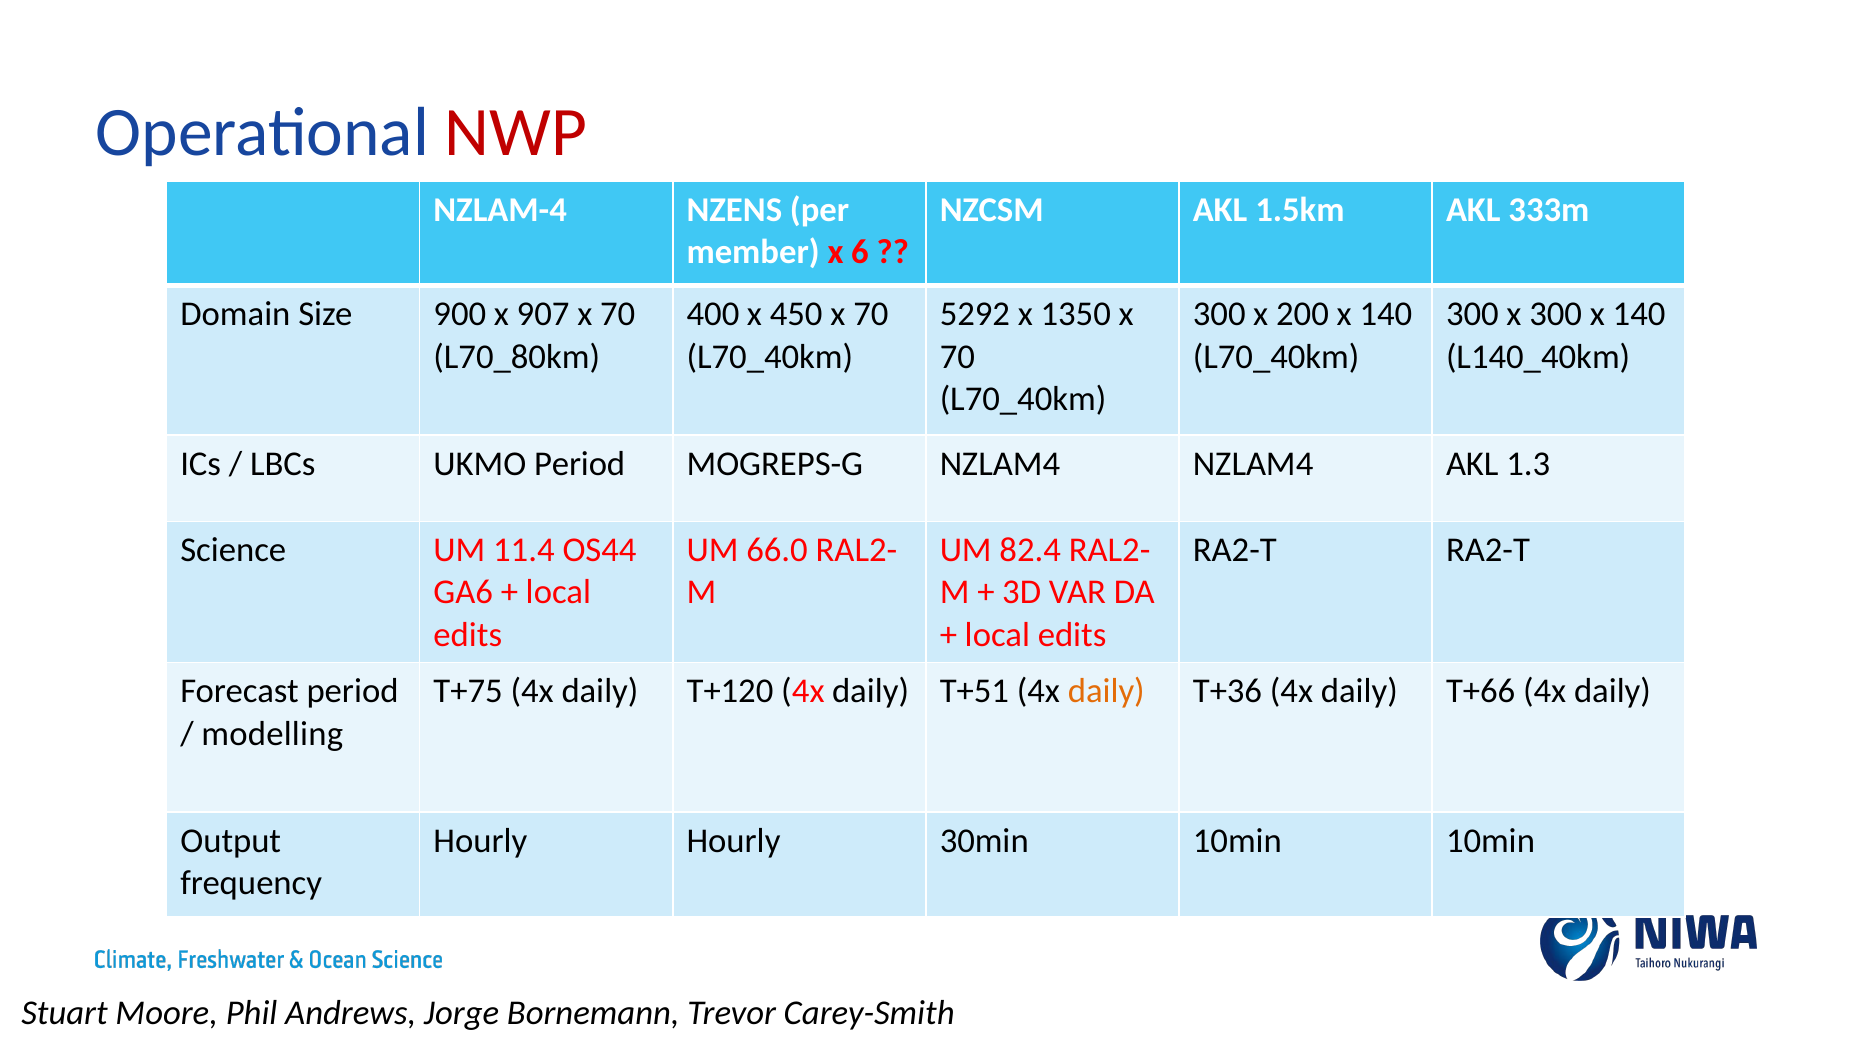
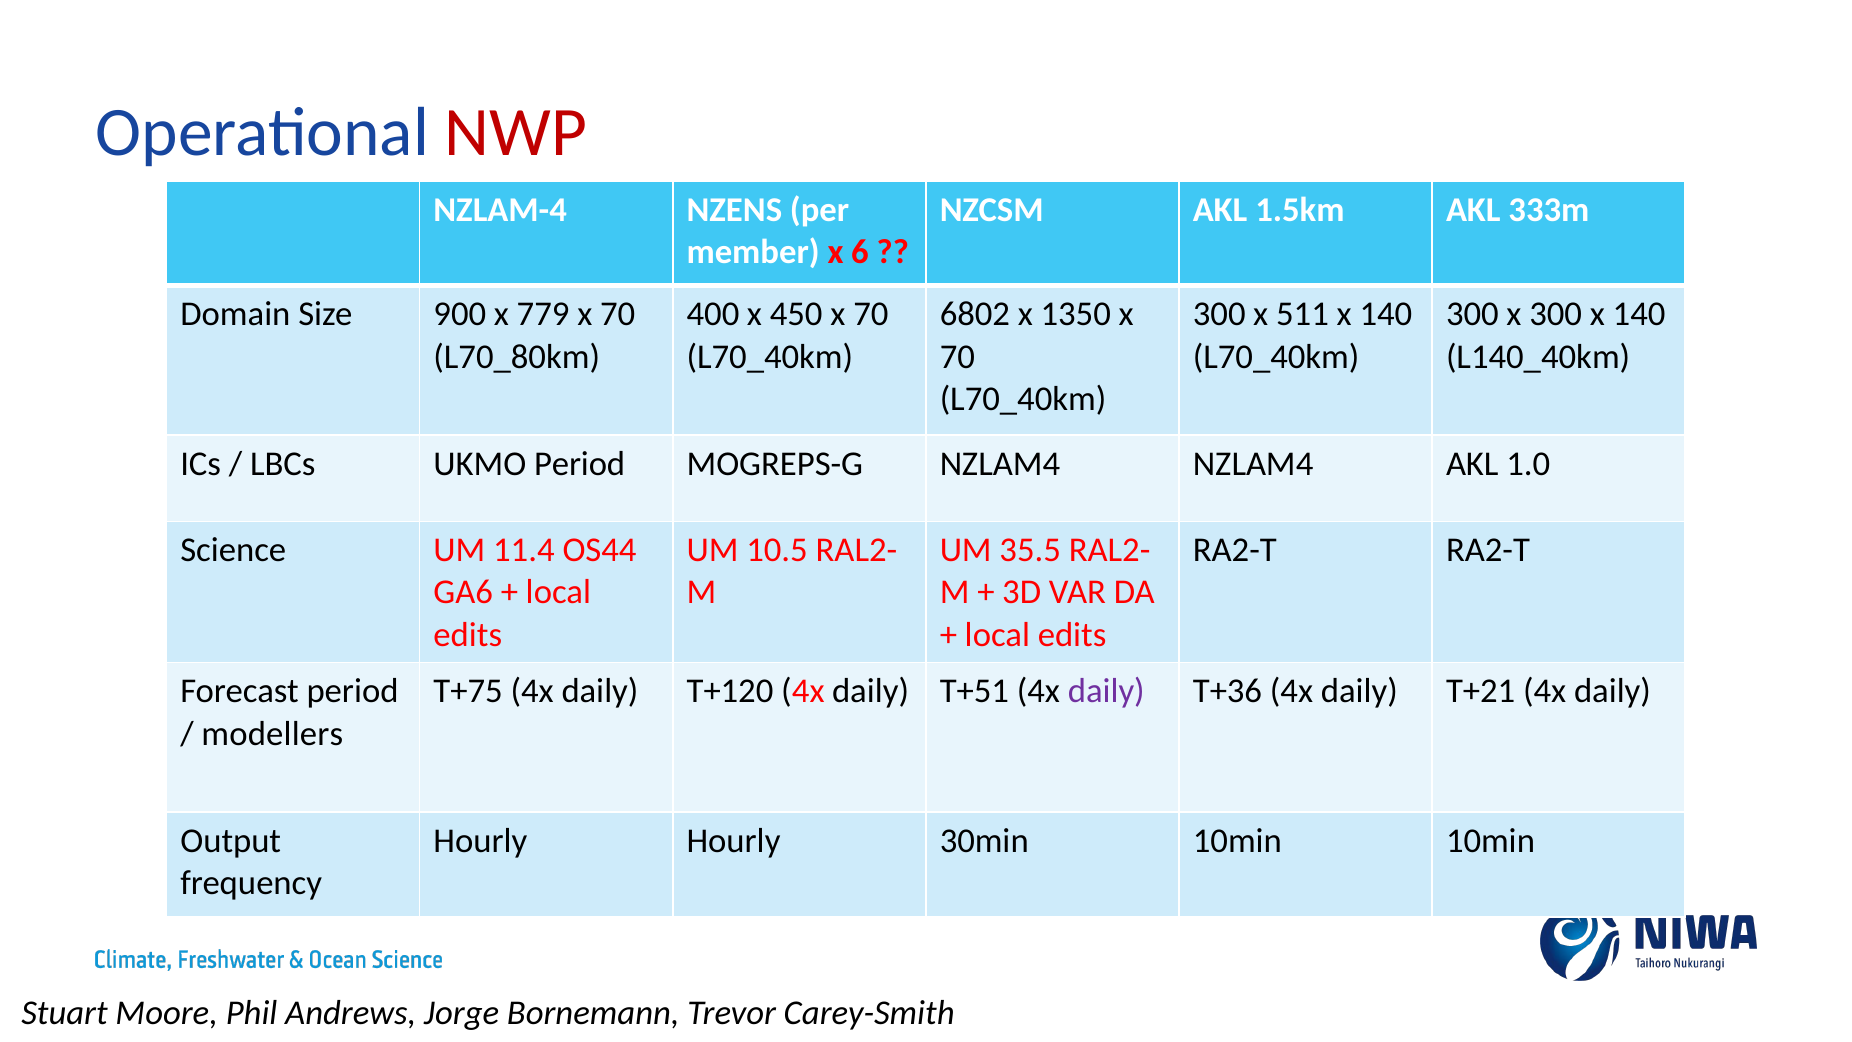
907: 907 -> 779
5292: 5292 -> 6802
200: 200 -> 511
1.3: 1.3 -> 1.0
66.0: 66.0 -> 10.5
82.4: 82.4 -> 35.5
daily at (1106, 691) colour: orange -> purple
T+66: T+66 -> T+21
modelling: modelling -> modellers
